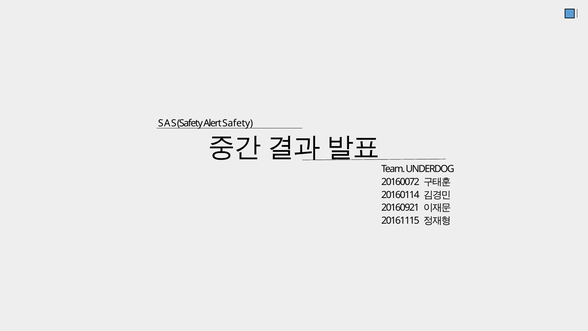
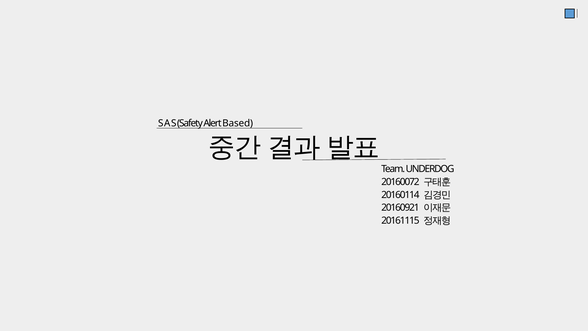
Alert Safety: Safety -> Based
